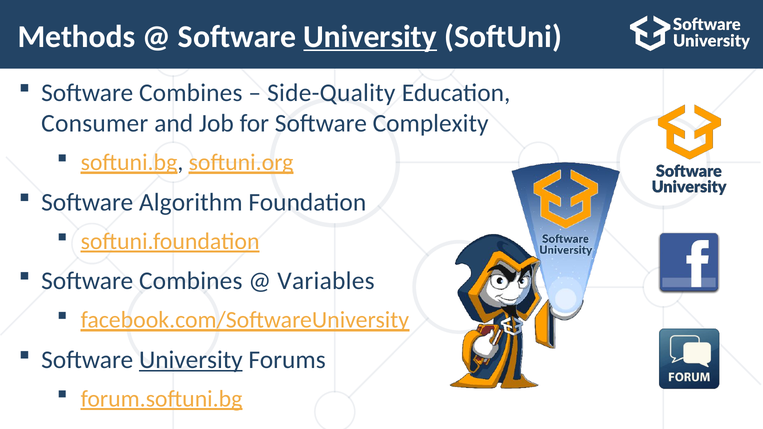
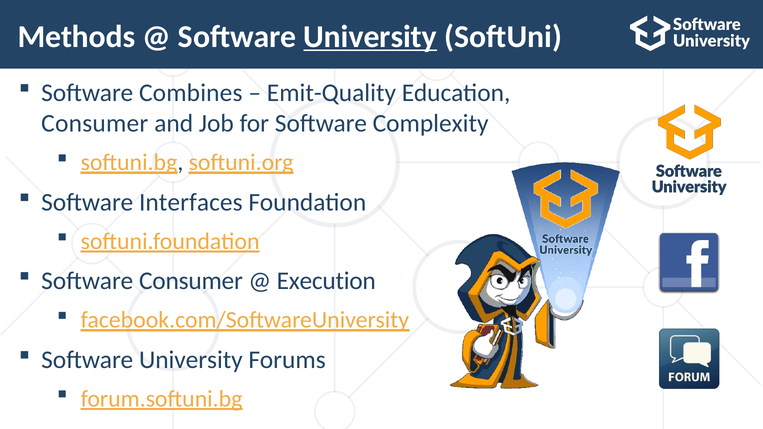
Side-Quality: Side-Quality -> Emit-Quality
Algorithm: Algorithm -> Interfaces
Combines at (191, 281): Combines -> Consumer
Variables: Variables -> Execution
University at (191, 360) underline: present -> none
